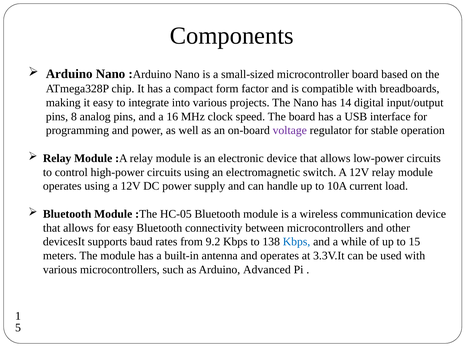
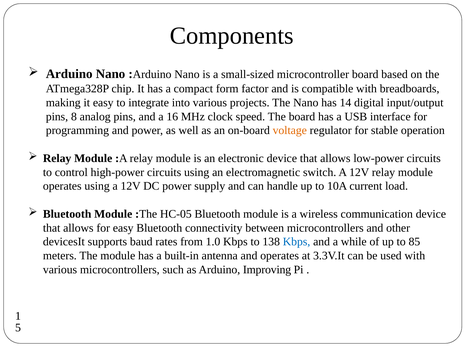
voltage colour: purple -> orange
9.2: 9.2 -> 1.0
15: 15 -> 85
Advanced: Advanced -> Improving
